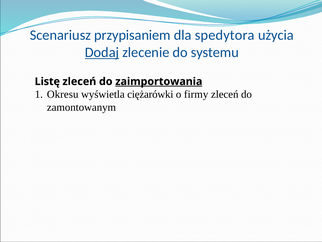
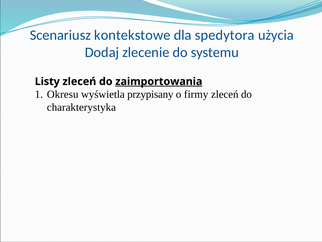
przypisaniem: przypisaniem -> kontekstowe
Dodaj underline: present -> none
Listę: Listę -> Listy
ciężarówki: ciężarówki -> przypisany
zamontowanym: zamontowanym -> charakterystyka
